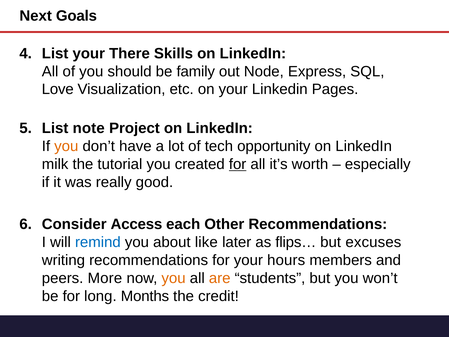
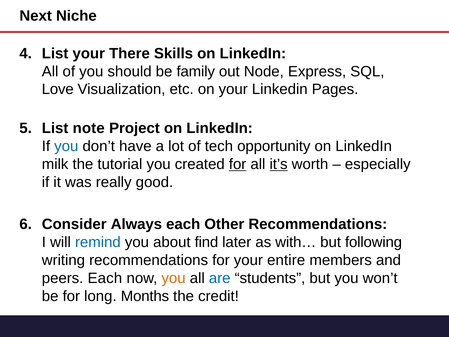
Goals: Goals -> Niche
you at (66, 146) colour: orange -> blue
it’s underline: none -> present
Access: Access -> Always
like: like -> find
flips…: flips… -> with…
excuses: excuses -> following
hours: hours -> entire
peers More: More -> Each
are colour: orange -> blue
